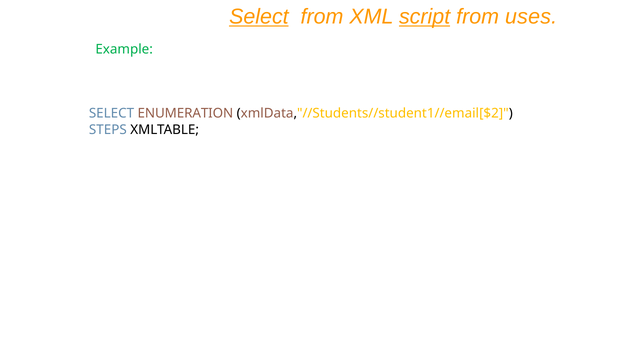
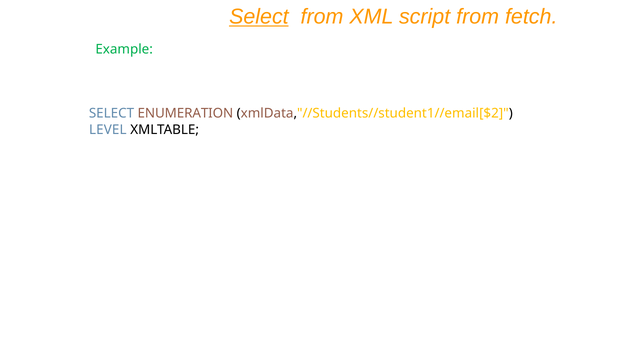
script underline: present -> none
uses: uses -> fetch
STEPS: STEPS -> LEVEL
